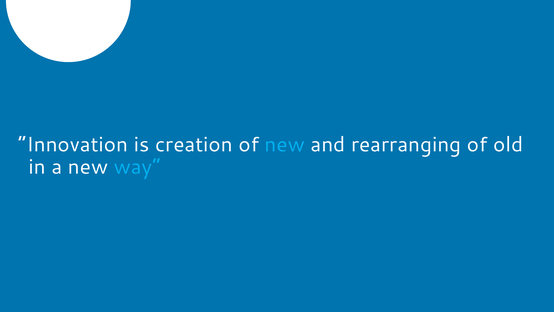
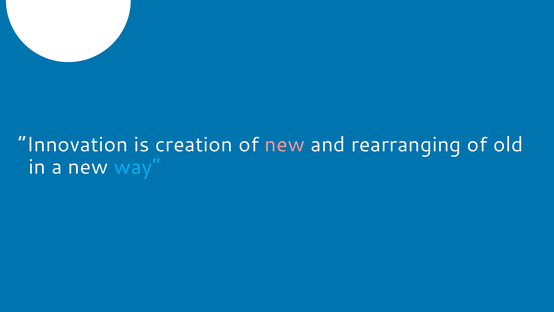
new at (285, 144) colour: light blue -> pink
